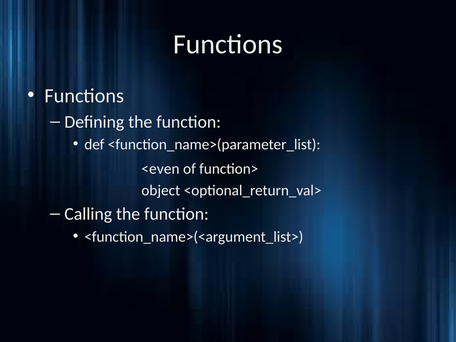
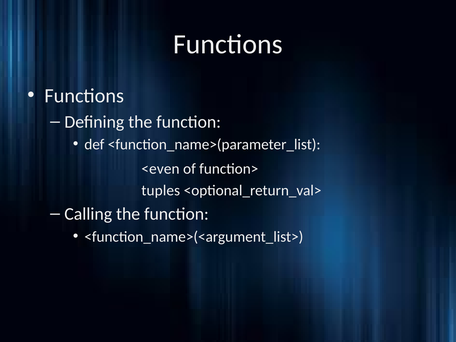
object: object -> tuples
